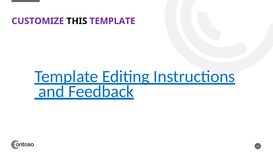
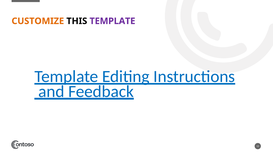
CUSTOMIZE colour: purple -> orange
